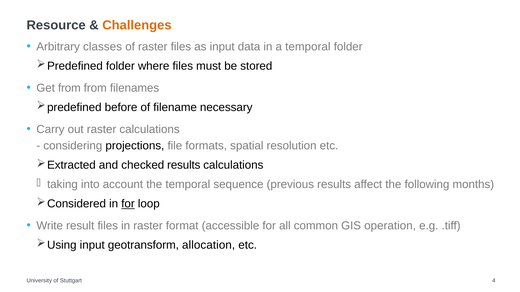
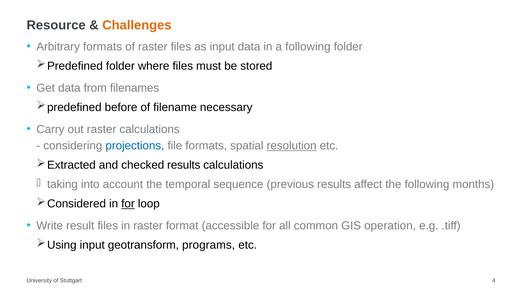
Arbitrary classes: classes -> formats
a temporal: temporal -> following
Get from: from -> data
projections colour: black -> blue
resolution underline: none -> present
allocation: allocation -> programs
